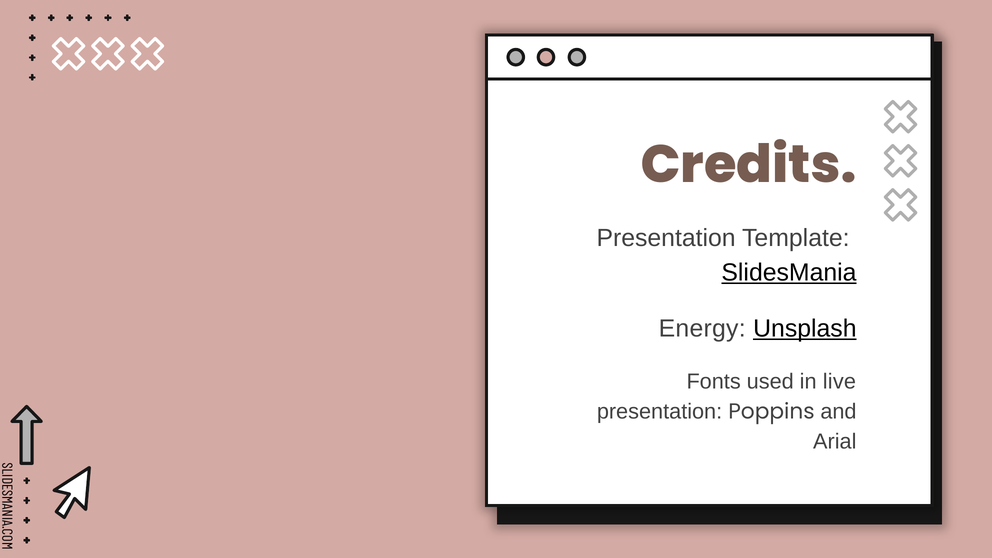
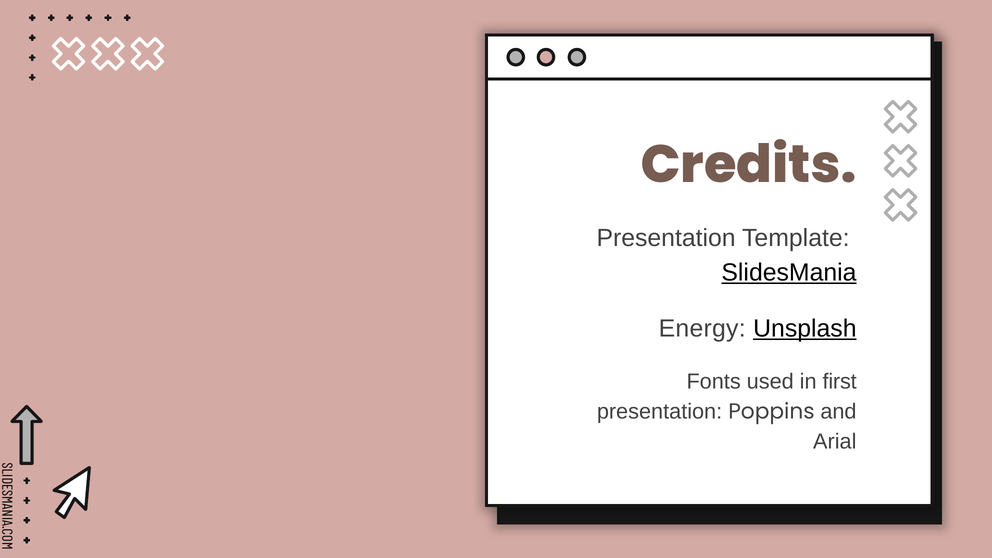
live: live -> first
